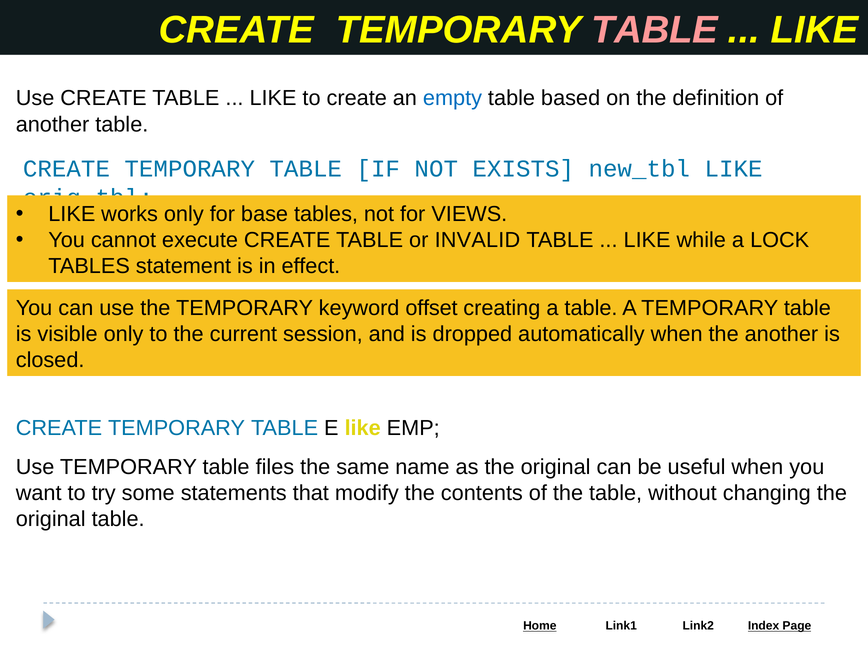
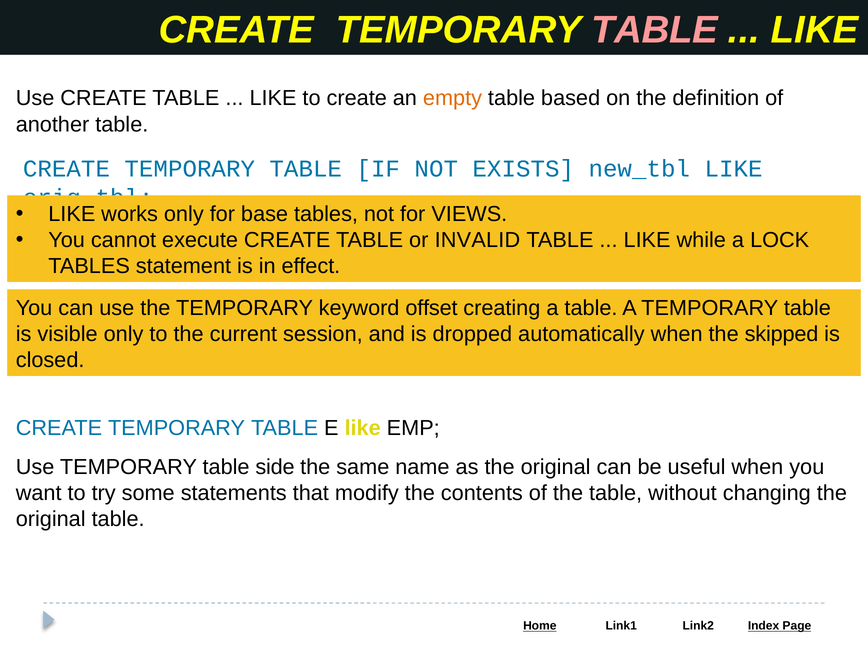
empty colour: blue -> orange
the another: another -> skipped
files: files -> side
